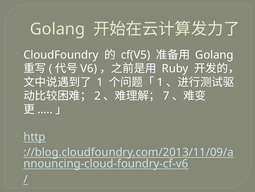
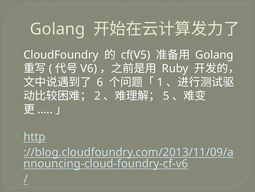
1 at (100, 82): 1 -> 6
7: 7 -> 5
